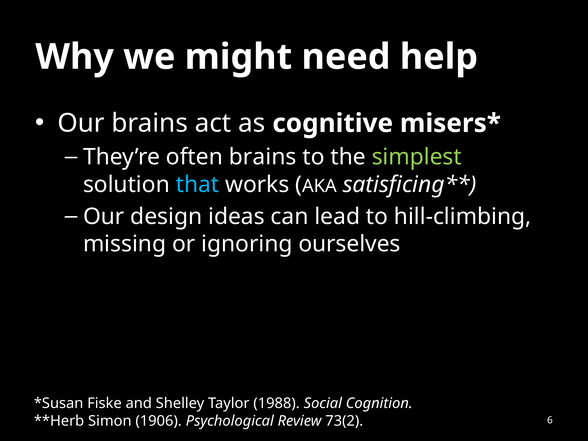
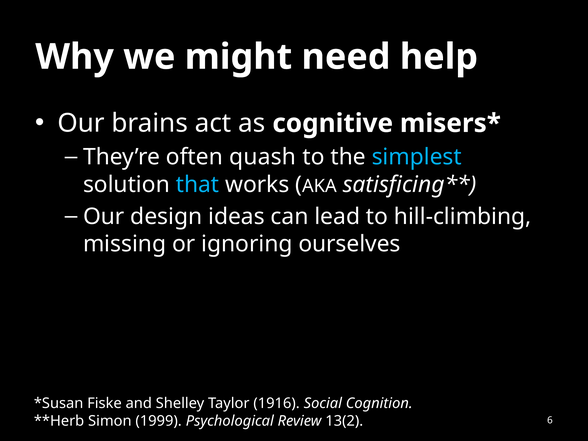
often brains: brains -> quash
simplest colour: light green -> light blue
1988: 1988 -> 1916
1906: 1906 -> 1999
73(2: 73(2 -> 13(2
